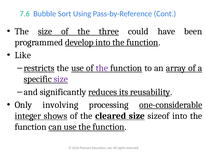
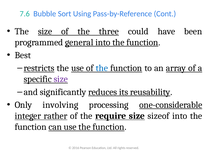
develop: develop -> general
Like: Like -> Best
the at (102, 68) colour: purple -> blue
shows: shows -> rather
cleared: cleared -> require
